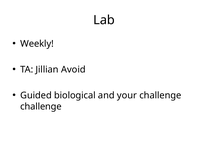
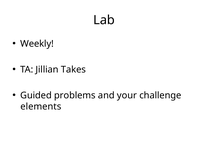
Avoid: Avoid -> Takes
biological: biological -> problems
challenge at (41, 107): challenge -> elements
